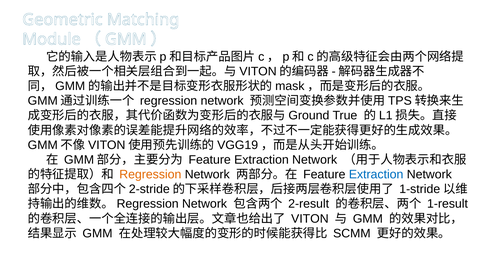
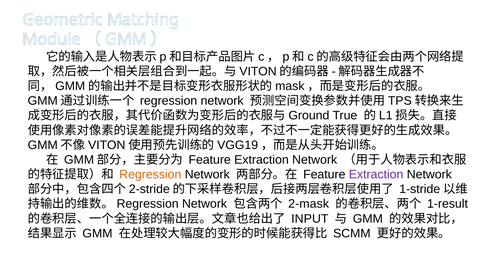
Extraction at (376, 175) colour: blue -> purple
2-result: 2-result -> 2-mask
VITON: VITON -> INPUT
